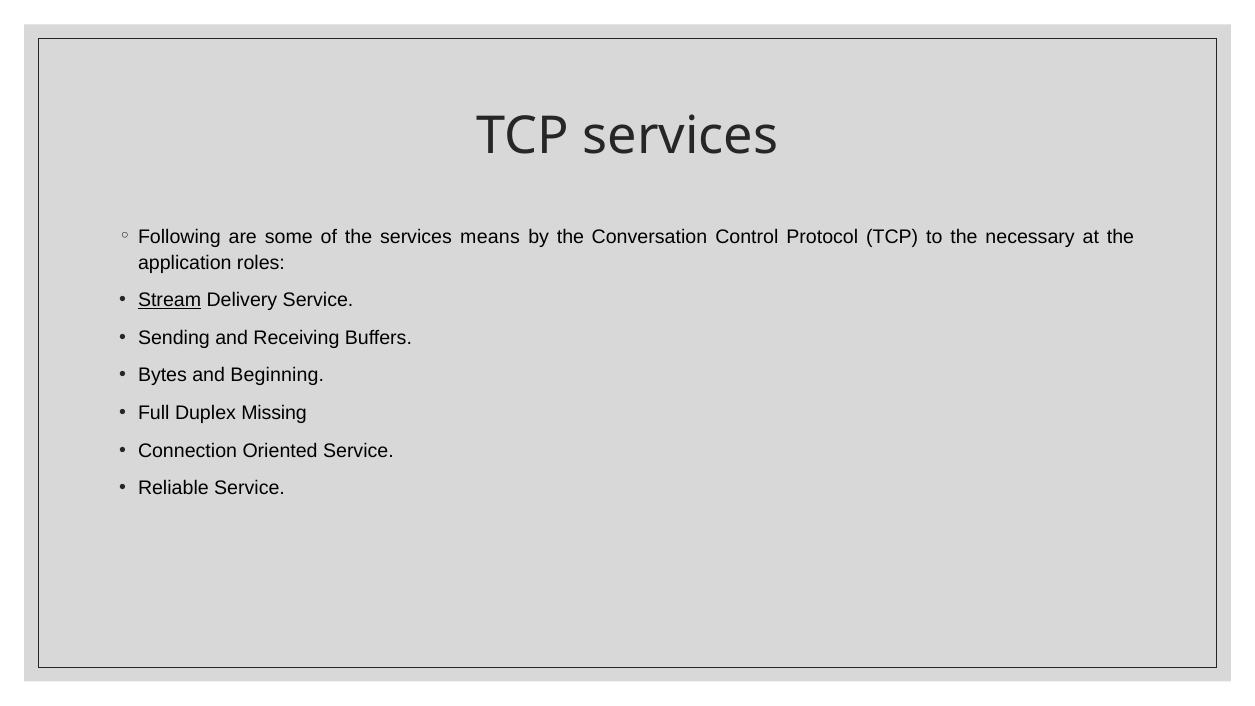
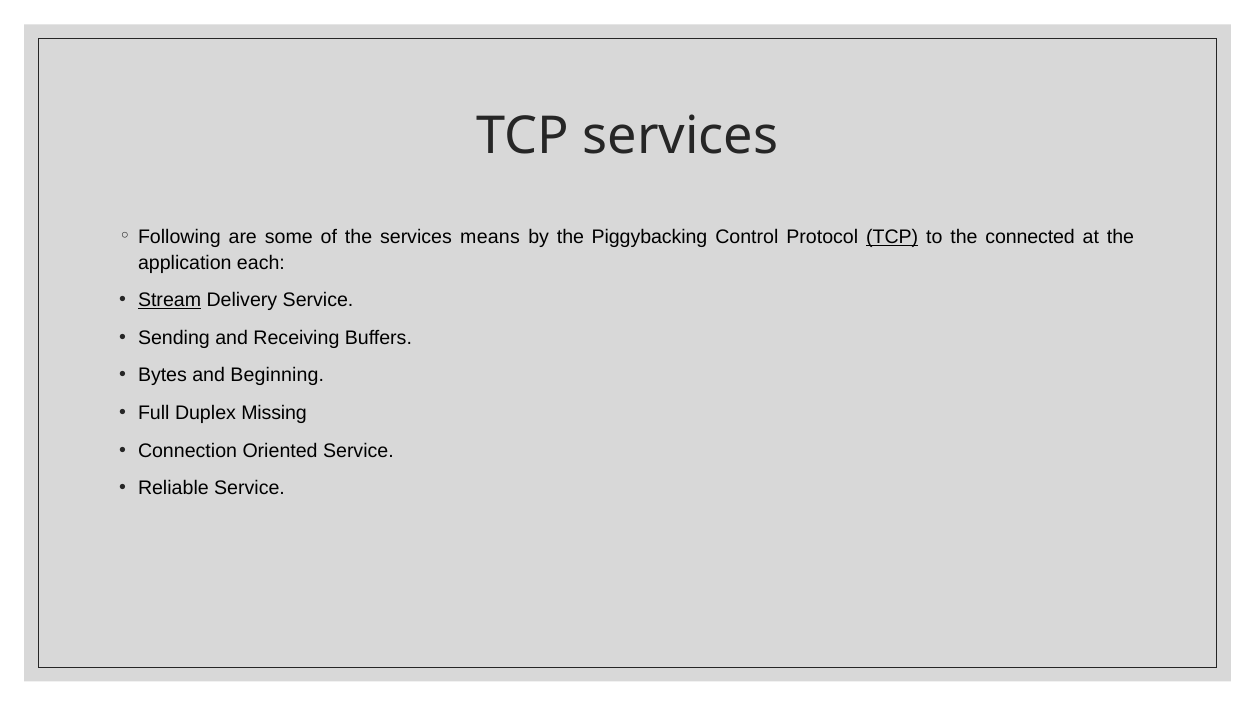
Conversation: Conversation -> Piggybacking
TCP at (892, 237) underline: none -> present
necessary: necessary -> connected
roles: roles -> each
